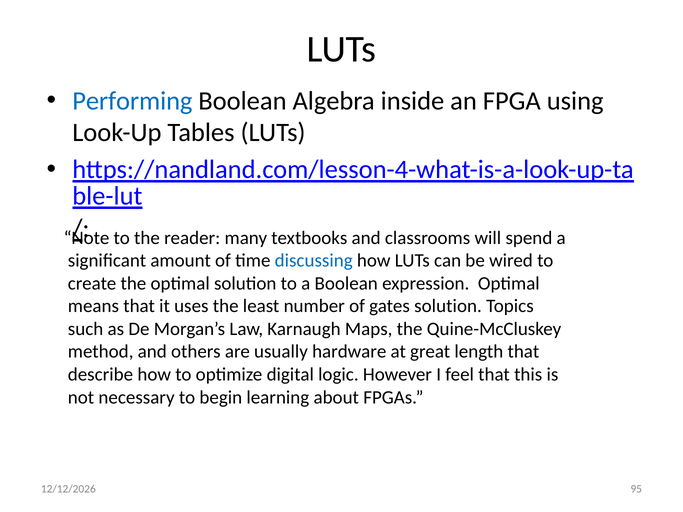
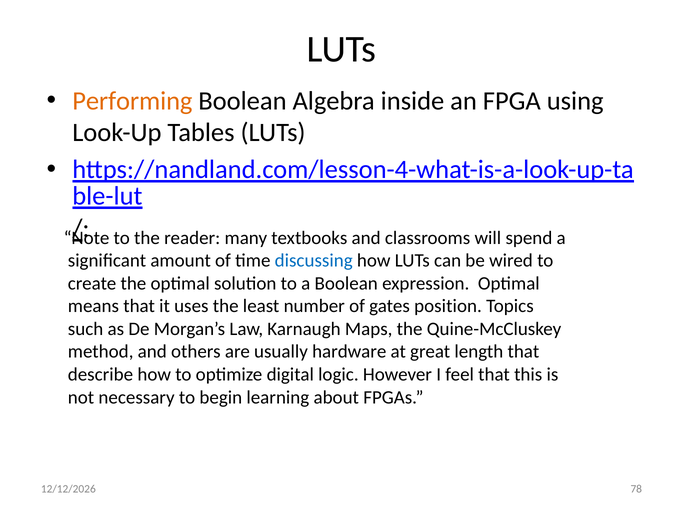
Performing colour: blue -> orange
gates solution: solution -> position
95: 95 -> 78
